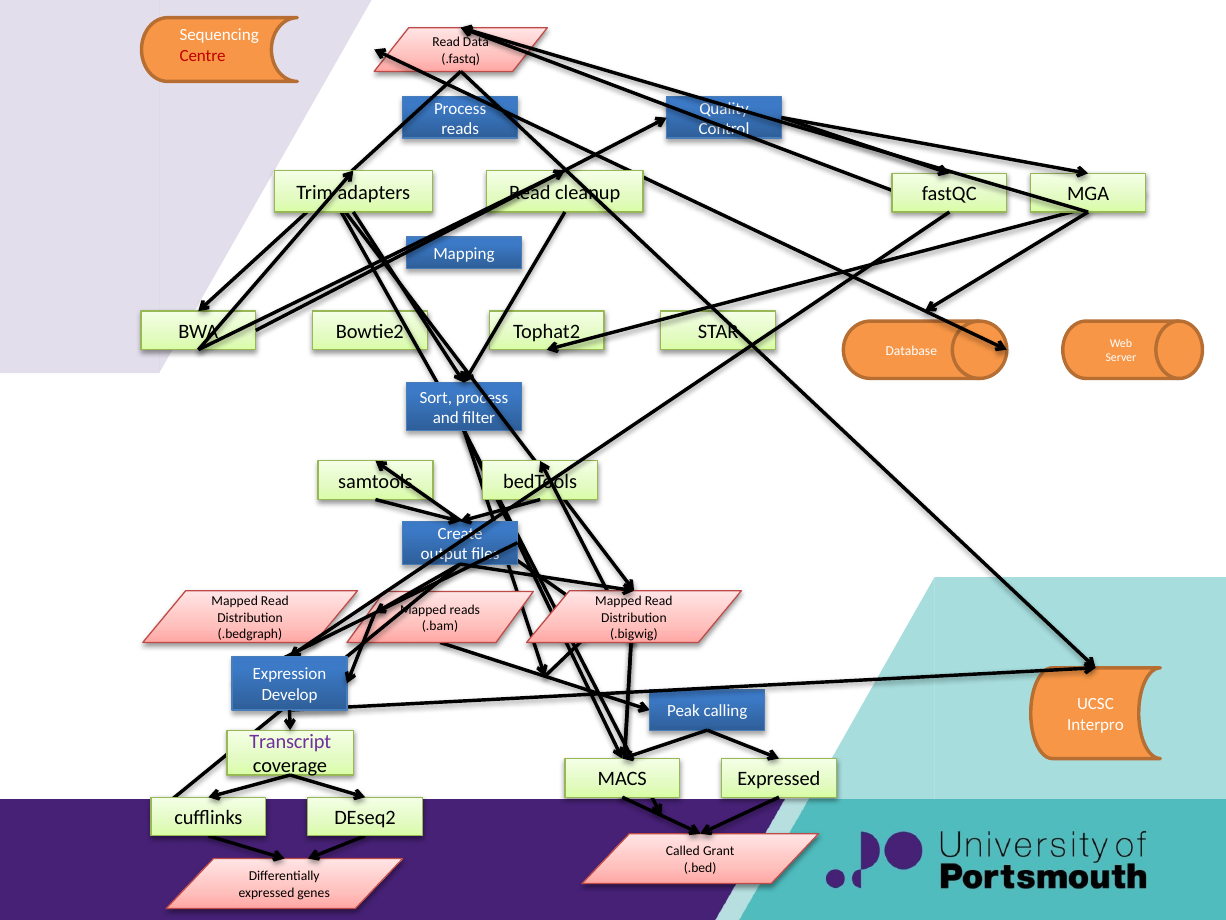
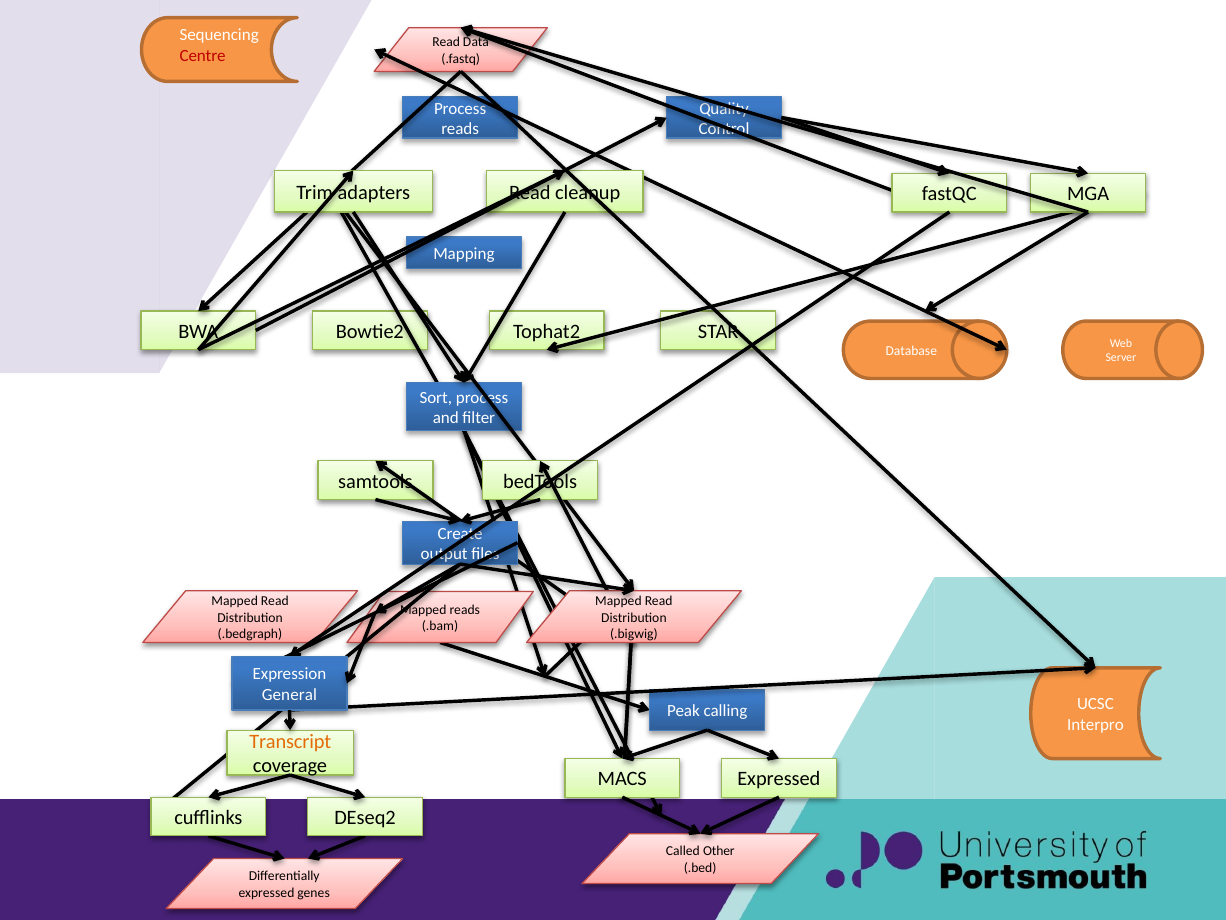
Develop: Develop -> General
Transcript colour: purple -> orange
Grant: Grant -> Other
